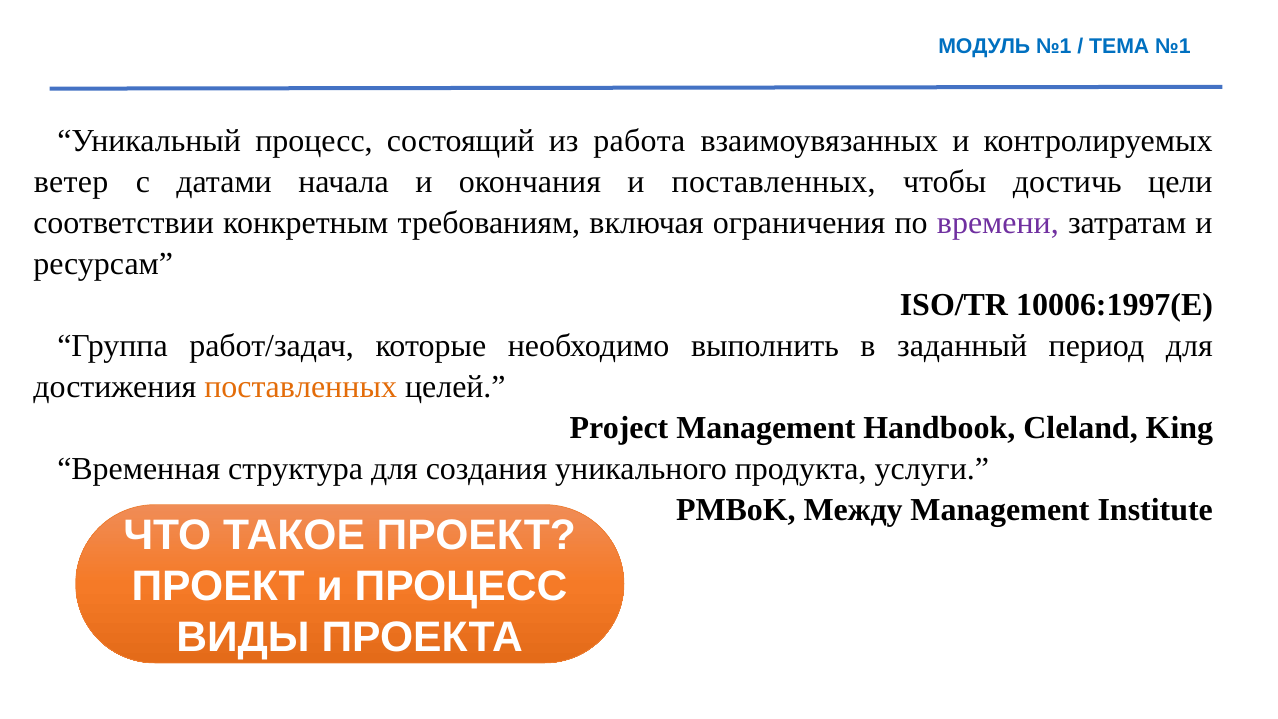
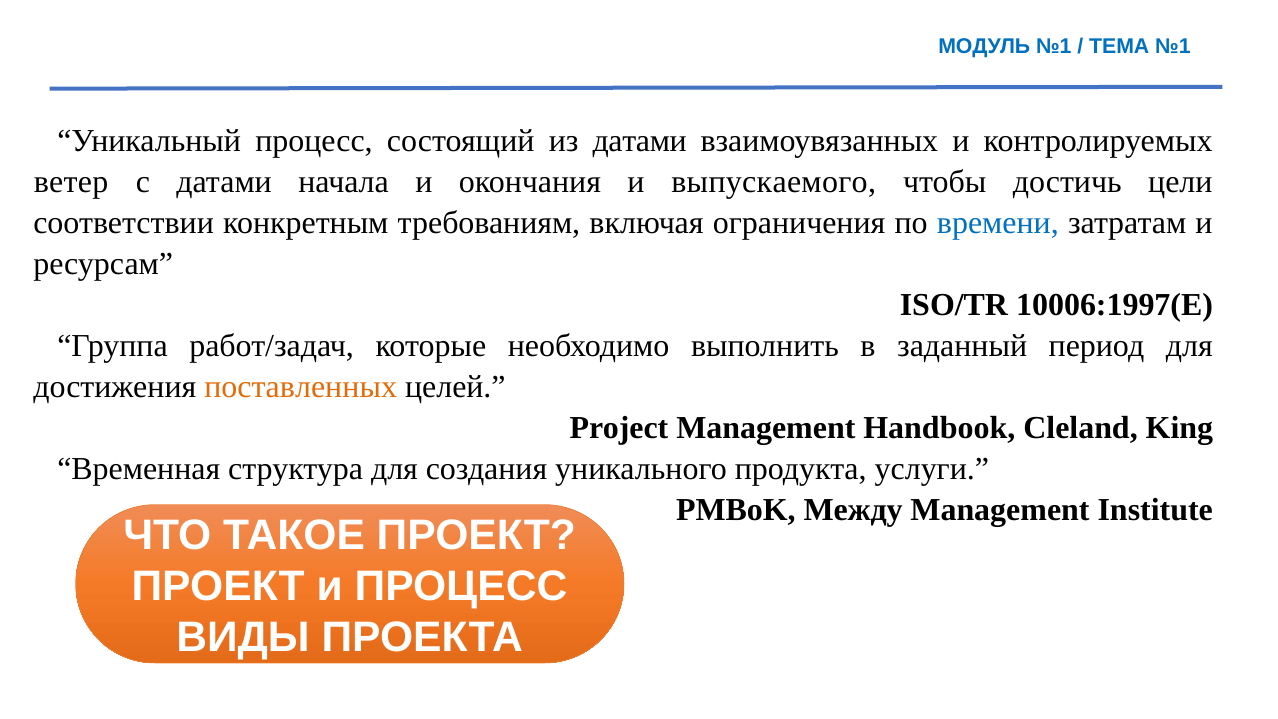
из работа: работа -> датами
и поставленных: поставленных -> выпускаемого
времени colour: purple -> blue
